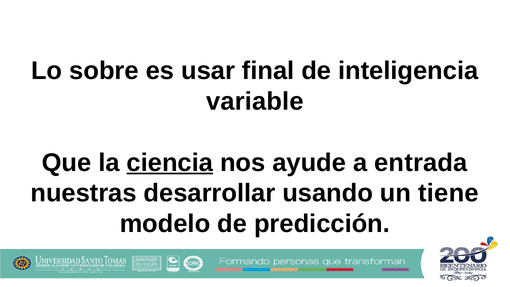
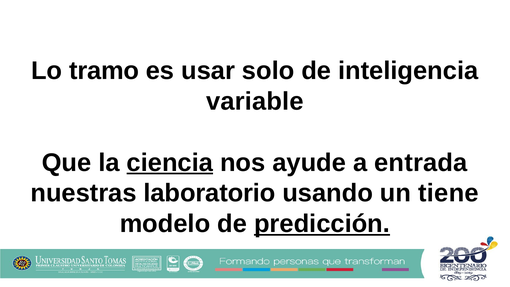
sobre: sobre -> tramo
final: final -> solo
desarrollar: desarrollar -> laboratorio
predicción underline: none -> present
